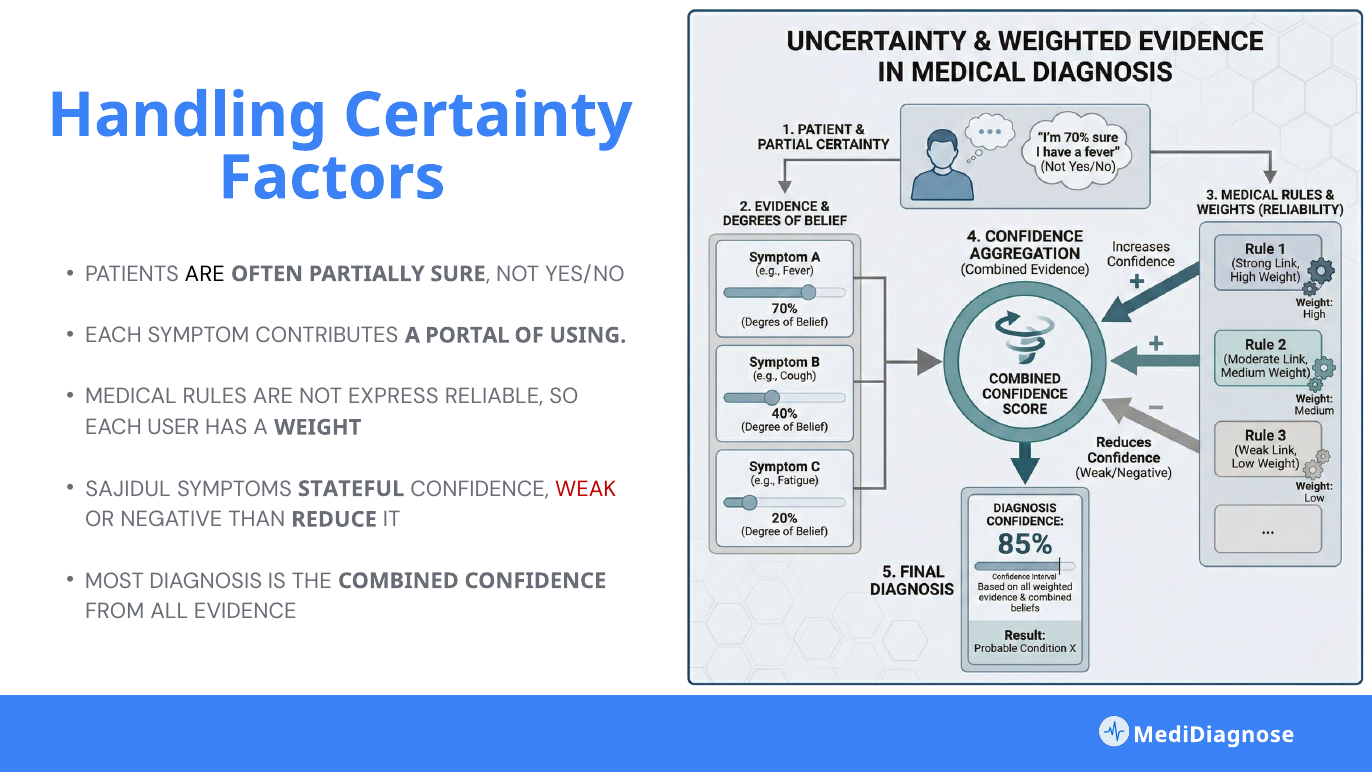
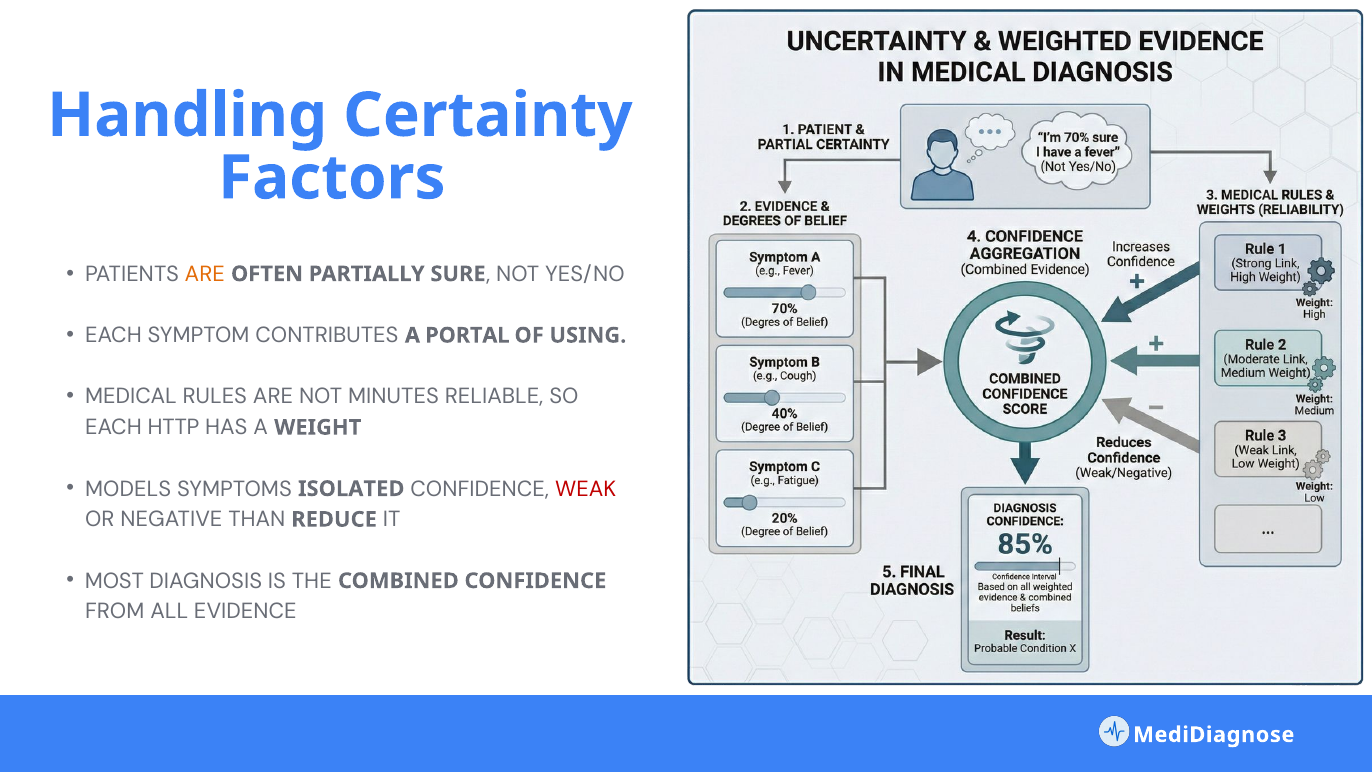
ARE at (205, 274) colour: black -> orange
EXPRESS: EXPRESS -> MINUTES
USER: USER -> HTTP
SAJIDUL: SAJIDUL -> MODELS
STATEFUL: STATEFUL -> ISOLATED
